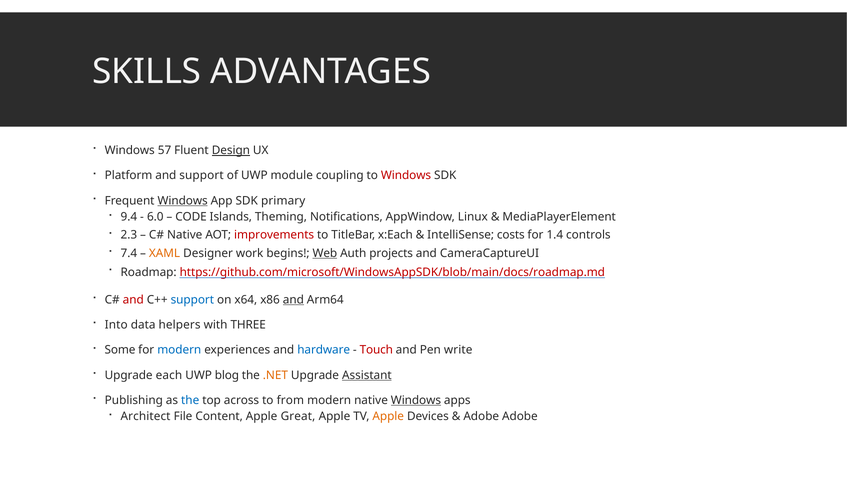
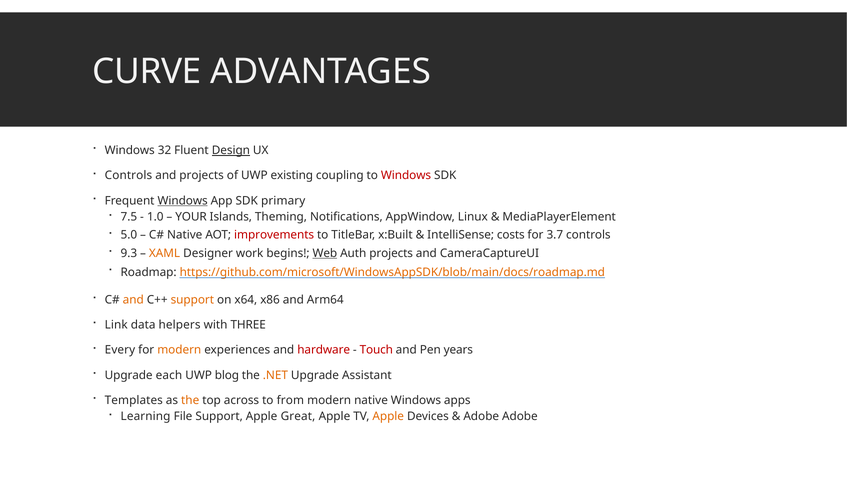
SKILLS: SKILLS -> CURVE
57: 57 -> 32
Platform at (129, 175): Platform -> Controls
and support: support -> projects
module: module -> existing
9.4: 9.4 -> 7.5
6.0: 6.0 -> 1.0
CODE: CODE -> YOUR
2.3: 2.3 -> 5.0
x:Each: x:Each -> x:Built
1.4: 1.4 -> 3.7
7.4: 7.4 -> 9.3
https://github.com/microsoft/WindowsAppSDK/blob/main/docs/roadmap.md colour: red -> orange
and at (133, 299) colour: red -> orange
support at (192, 299) colour: blue -> orange
and at (293, 299) underline: present -> none
Into: Into -> Link
Some: Some -> Every
modern at (179, 350) colour: blue -> orange
hardware colour: blue -> red
write: write -> years
Assistant underline: present -> none
Publishing: Publishing -> Templates
the at (190, 400) colour: blue -> orange
Windows at (416, 400) underline: present -> none
Architect: Architect -> Learning
File Content: Content -> Support
